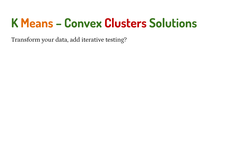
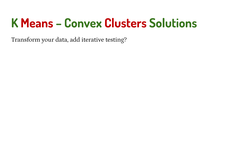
Means colour: orange -> red
